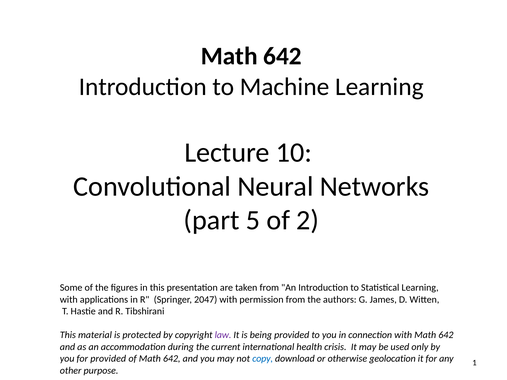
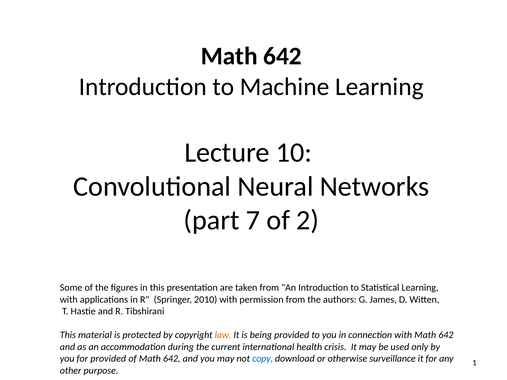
5: 5 -> 7
2047: 2047 -> 2010
law colour: purple -> orange
geolocation: geolocation -> surveillance
